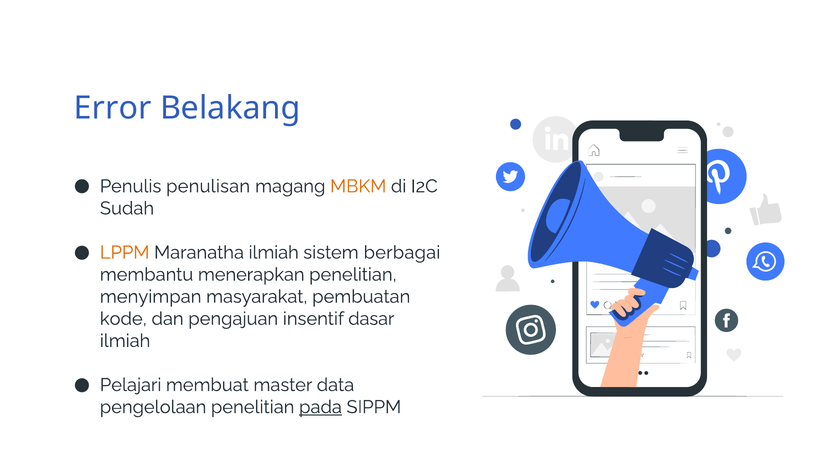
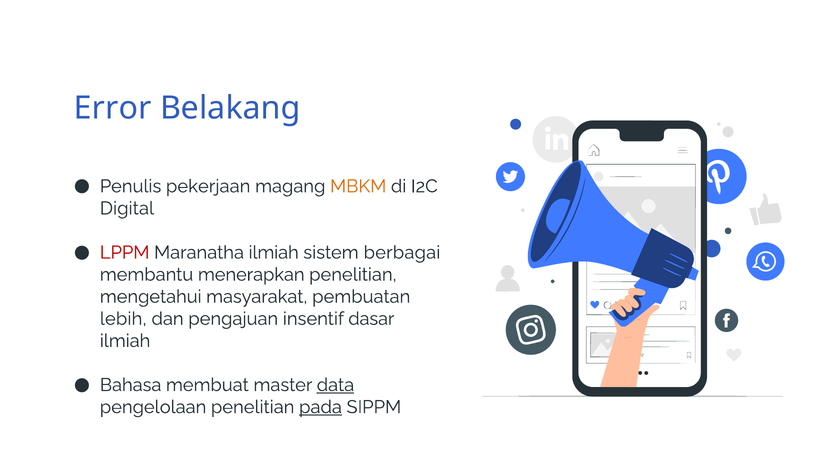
penulisan: penulisan -> pekerjaan
Sudah: Sudah -> Digital
LPPM colour: orange -> red
menyimpan: menyimpan -> mengetahui
kode: kode -> lebih
Pelajari: Pelajari -> Bahasa
data underline: none -> present
